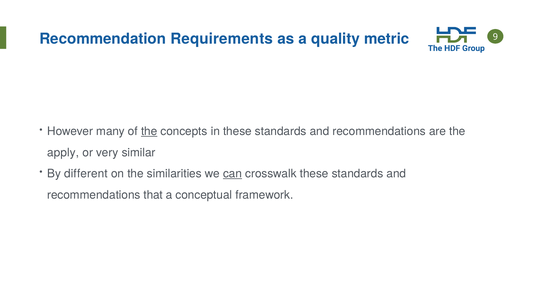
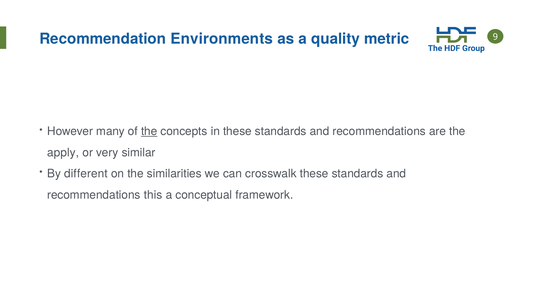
Requirements: Requirements -> Environments
can underline: present -> none
that: that -> this
